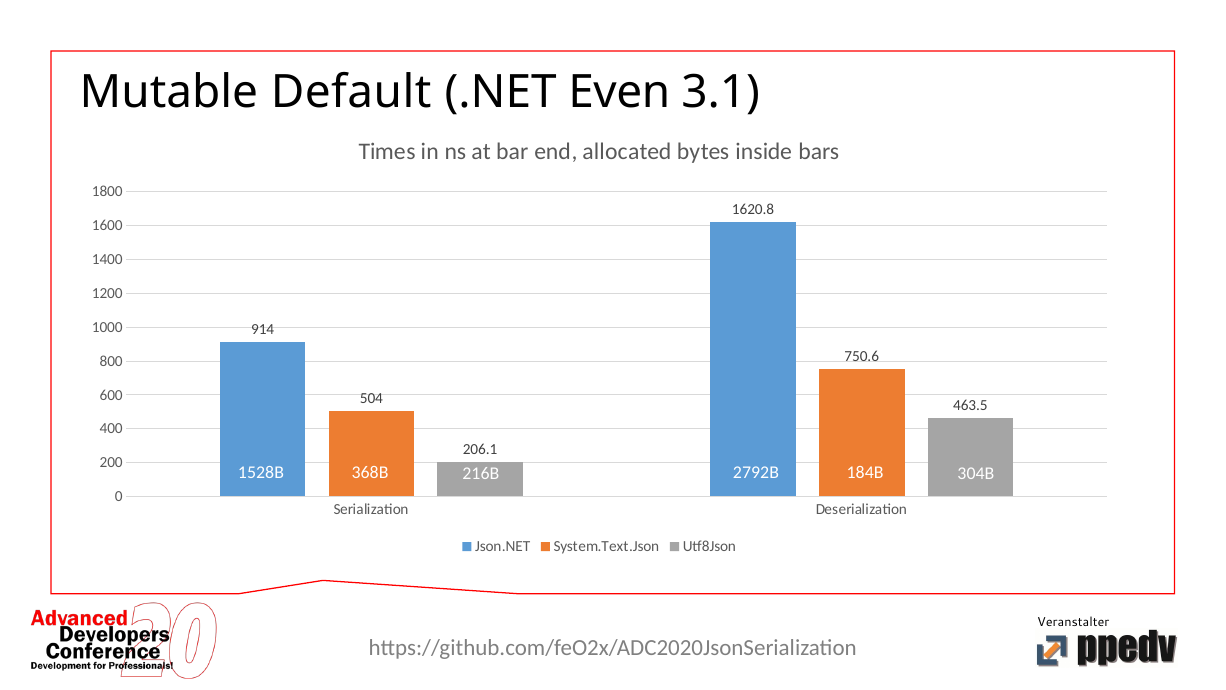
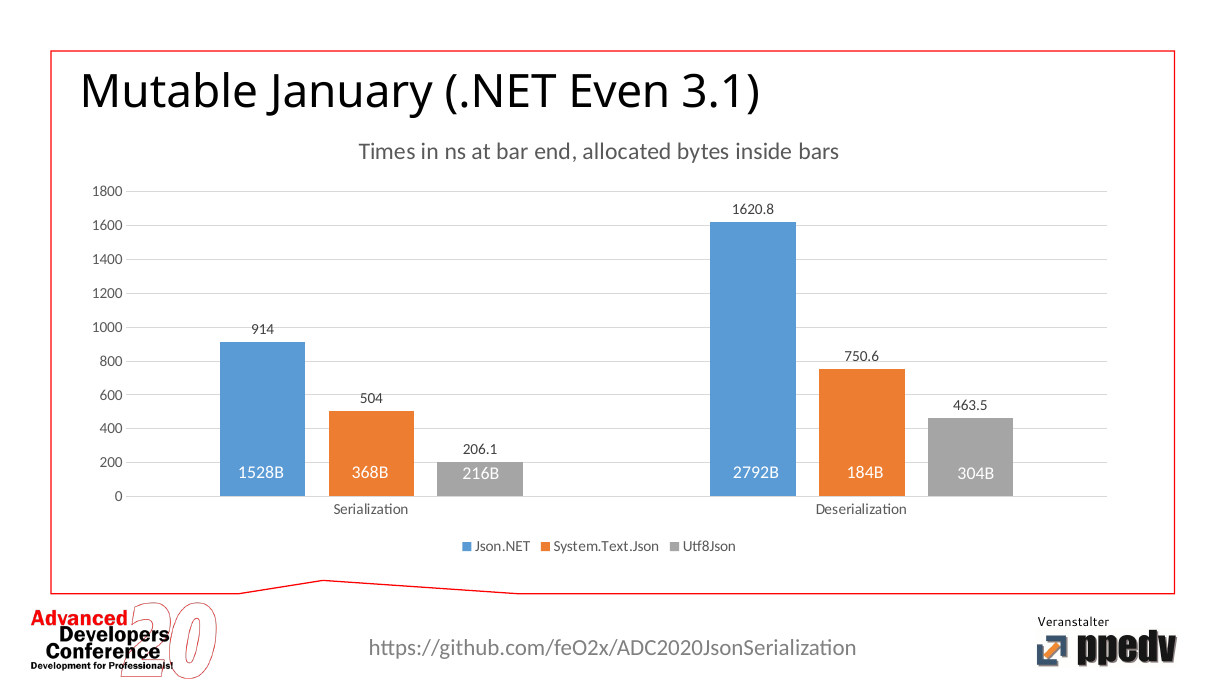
Default: Default -> January
